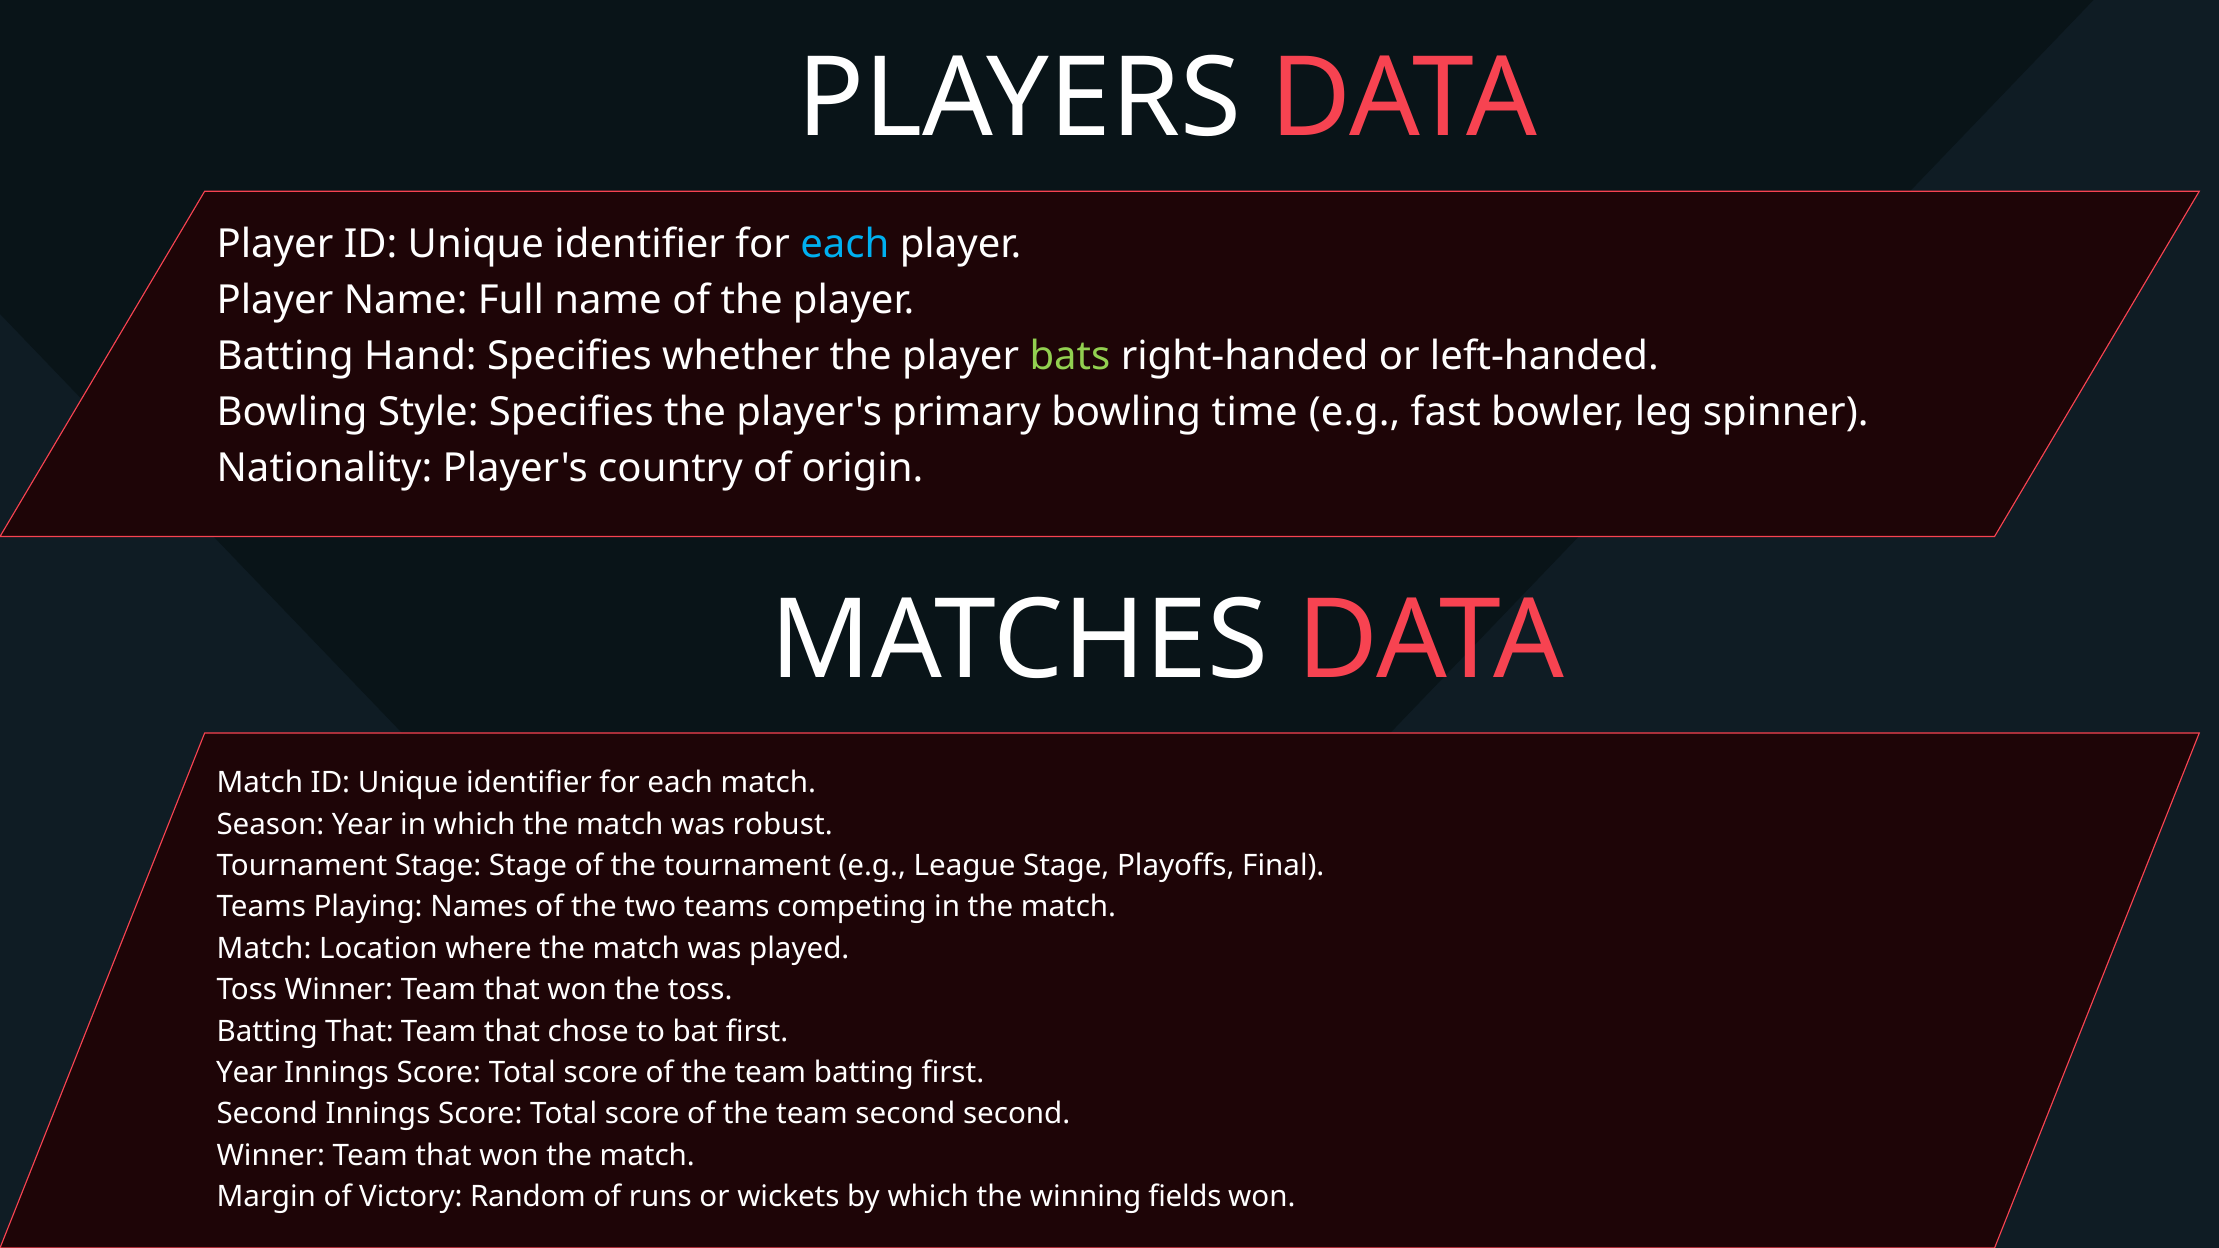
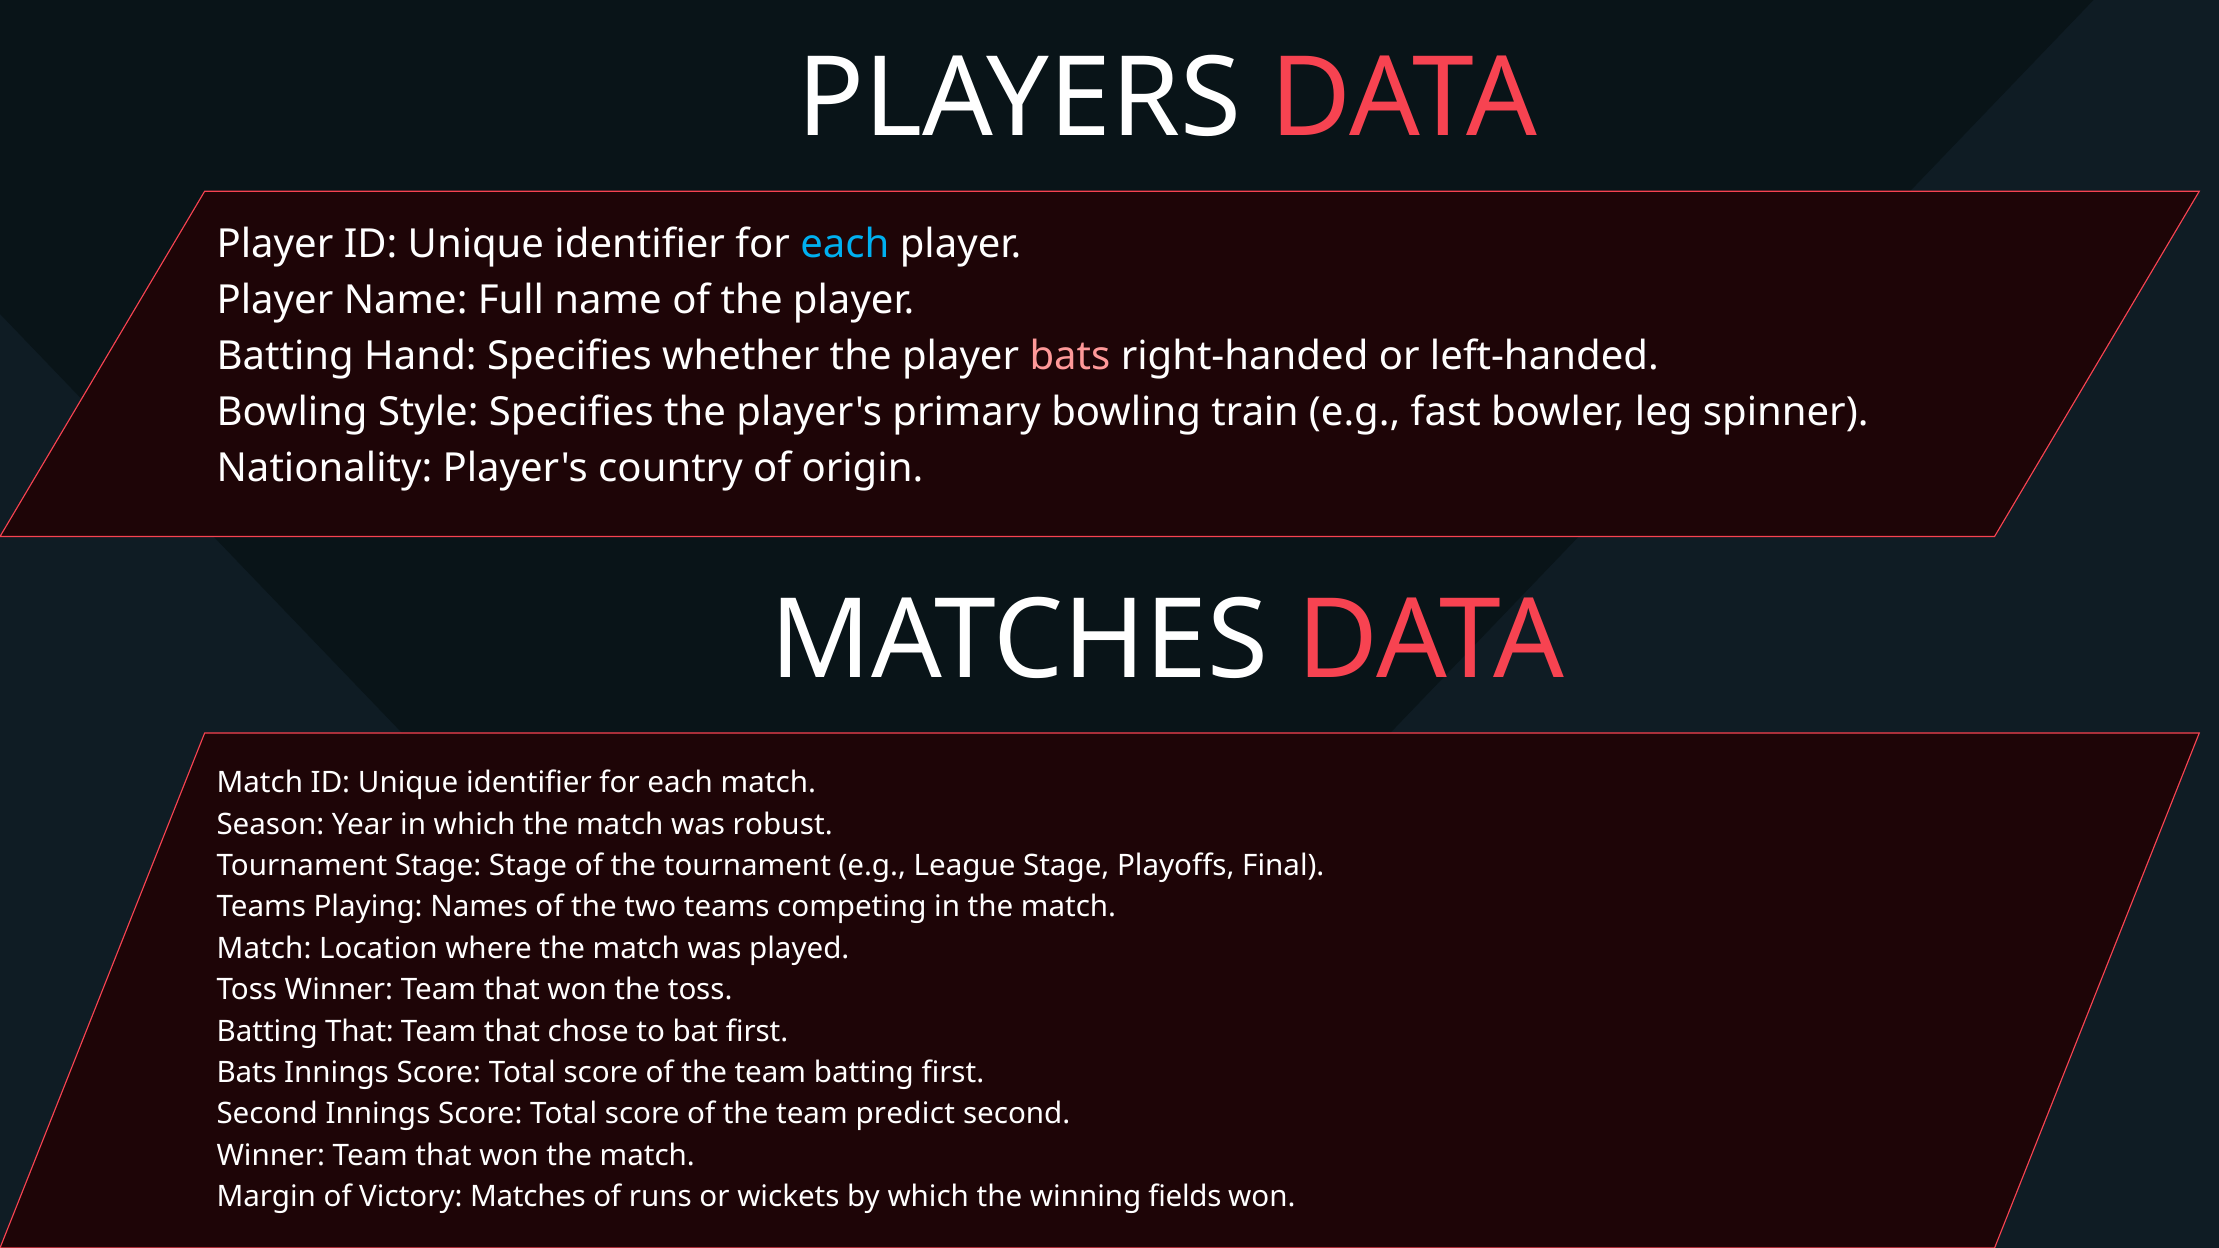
bats at (1070, 357) colour: light green -> pink
time: time -> train
Year at (247, 1073): Year -> Bats
team second: second -> predict
Victory Random: Random -> Matches
